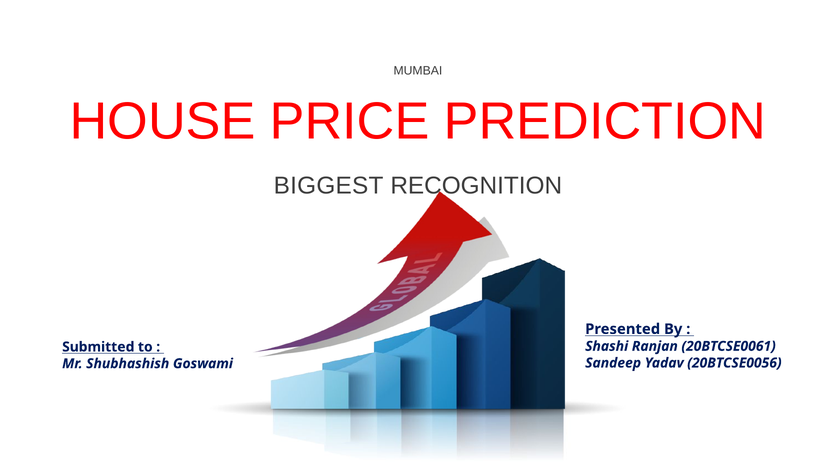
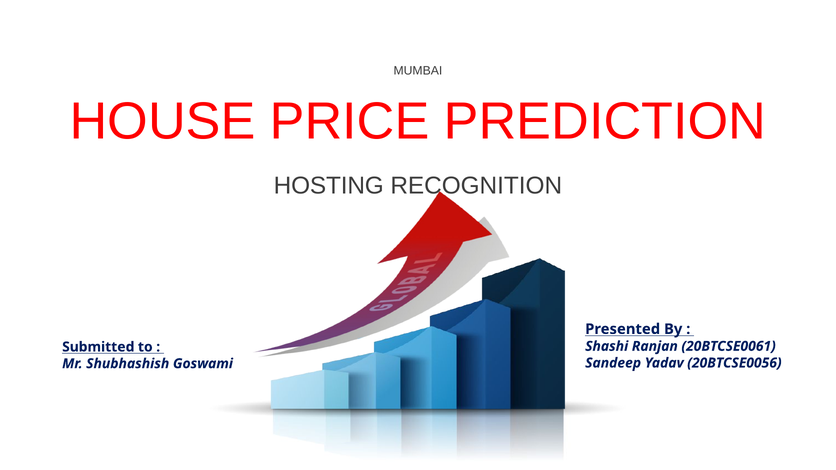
BIGGEST: BIGGEST -> HOSTING
